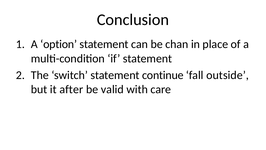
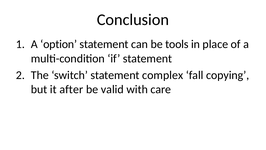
chan: chan -> tools
continue: continue -> complex
outside: outside -> copying
